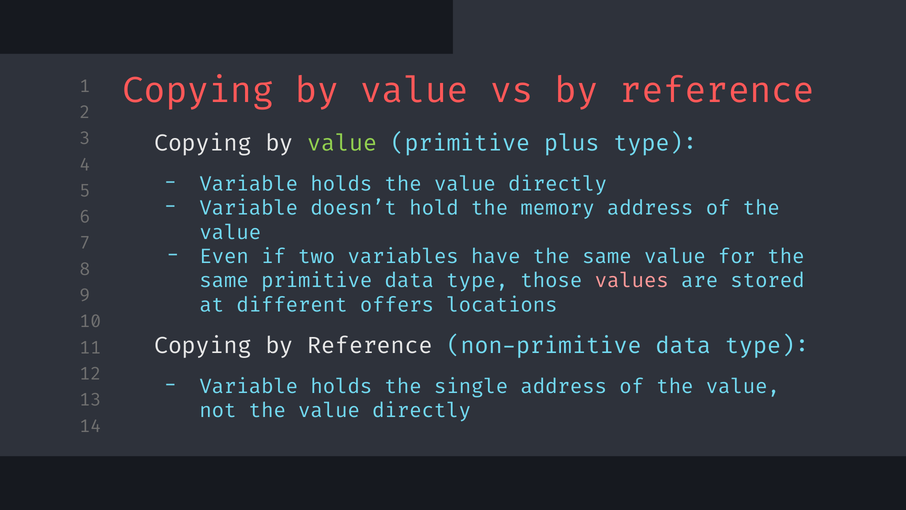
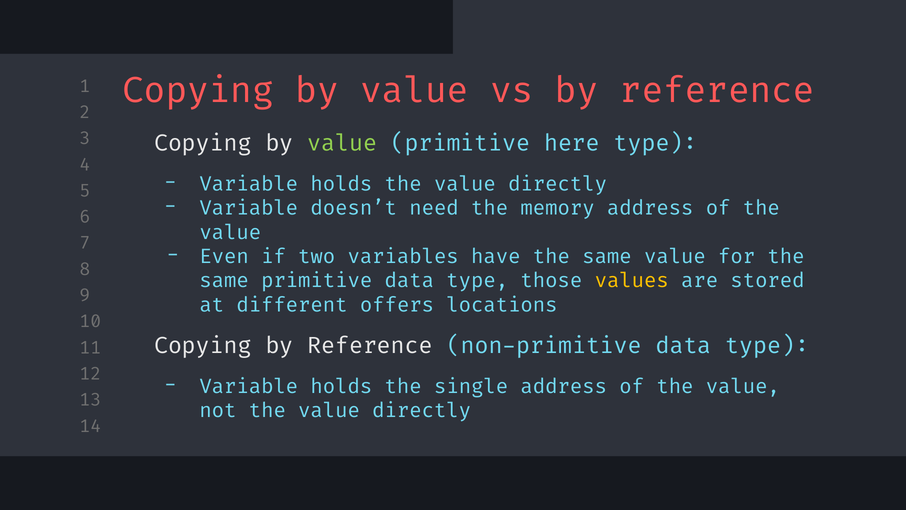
plus: plus -> here
hold: hold -> need
values colour: pink -> yellow
